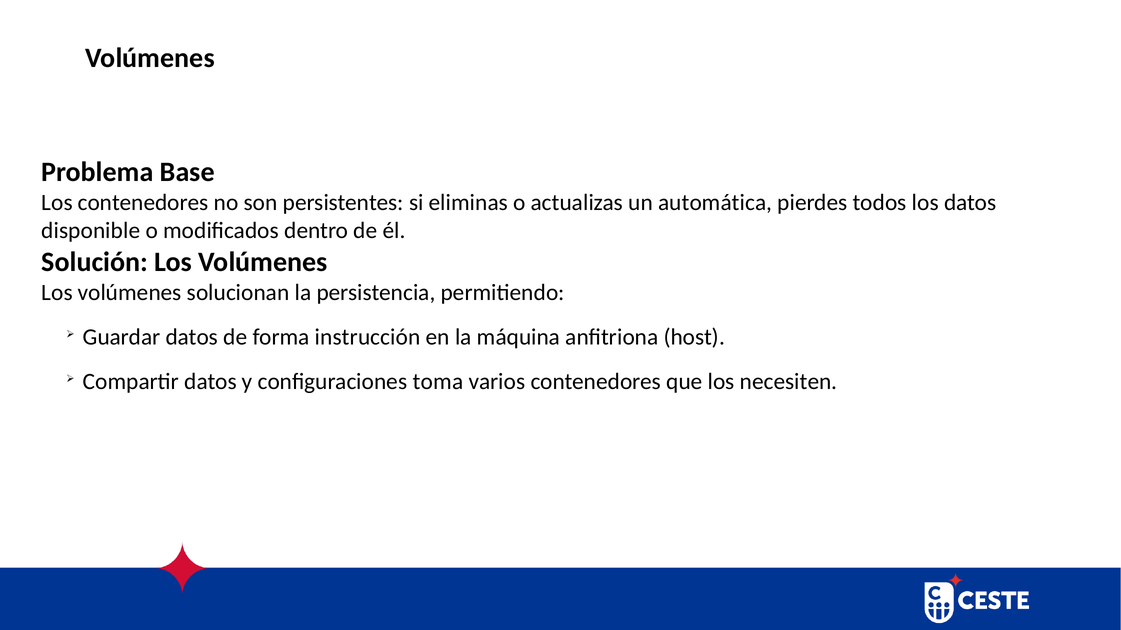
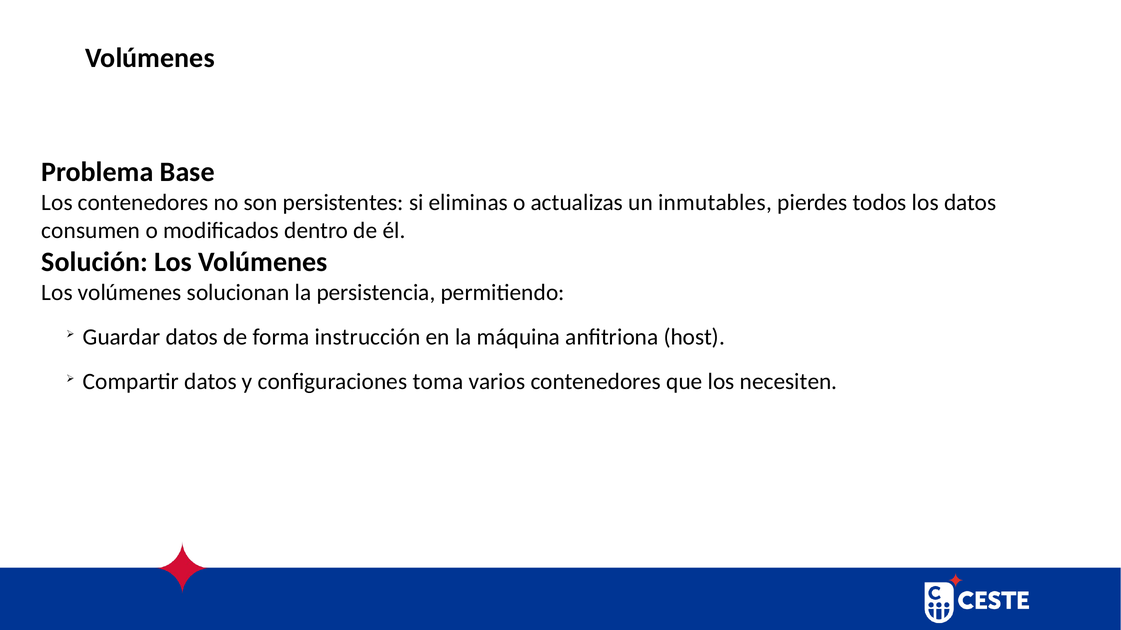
automática: automática -> inmutables
disponible: disponible -> consumen
